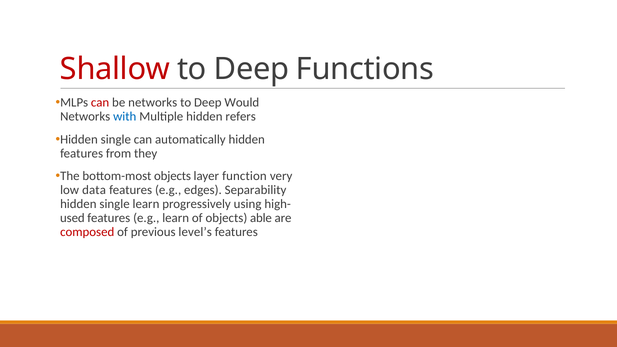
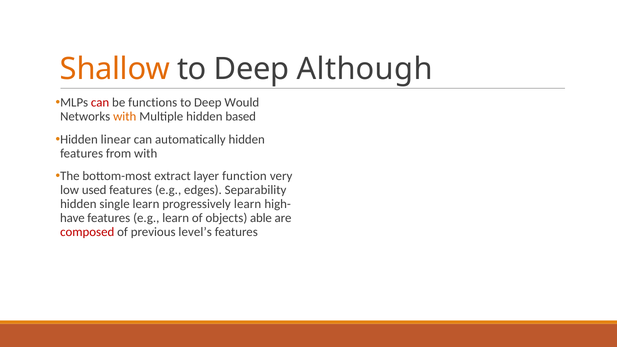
Shallow colour: red -> orange
Functions: Functions -> Although
be networks: networks -> functions
with at (125, 117) colour: blue -> orange
refers: refers -> based
single at (116, 139): single -> linear
from they: they -> with
bottom-most objects: objects -> extract
data: data -> used
progressively using: using -> learn
used: used -> have
